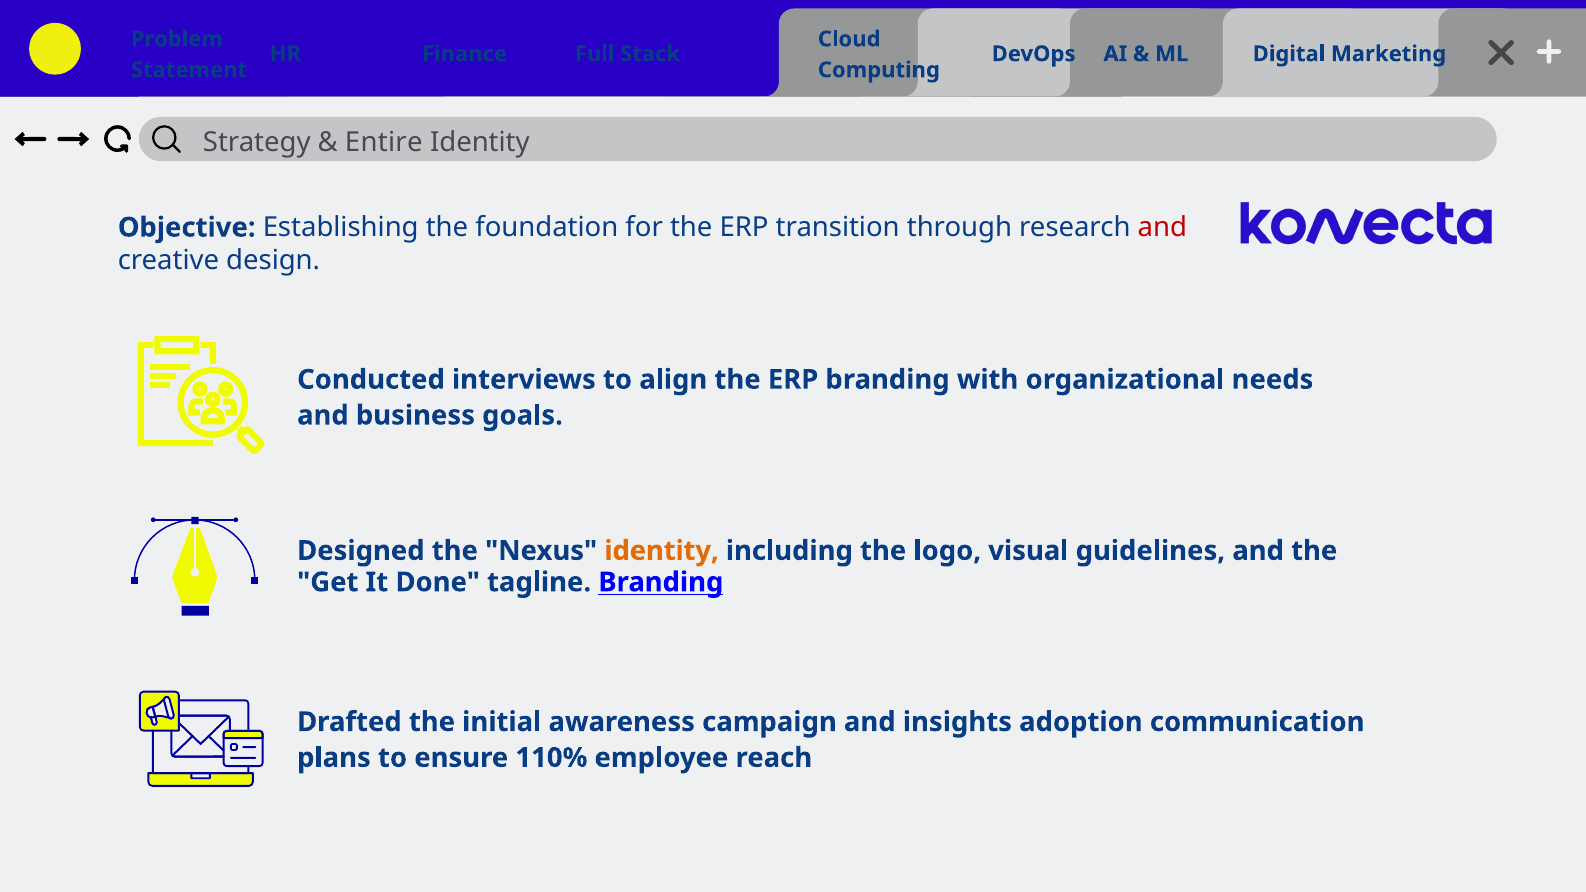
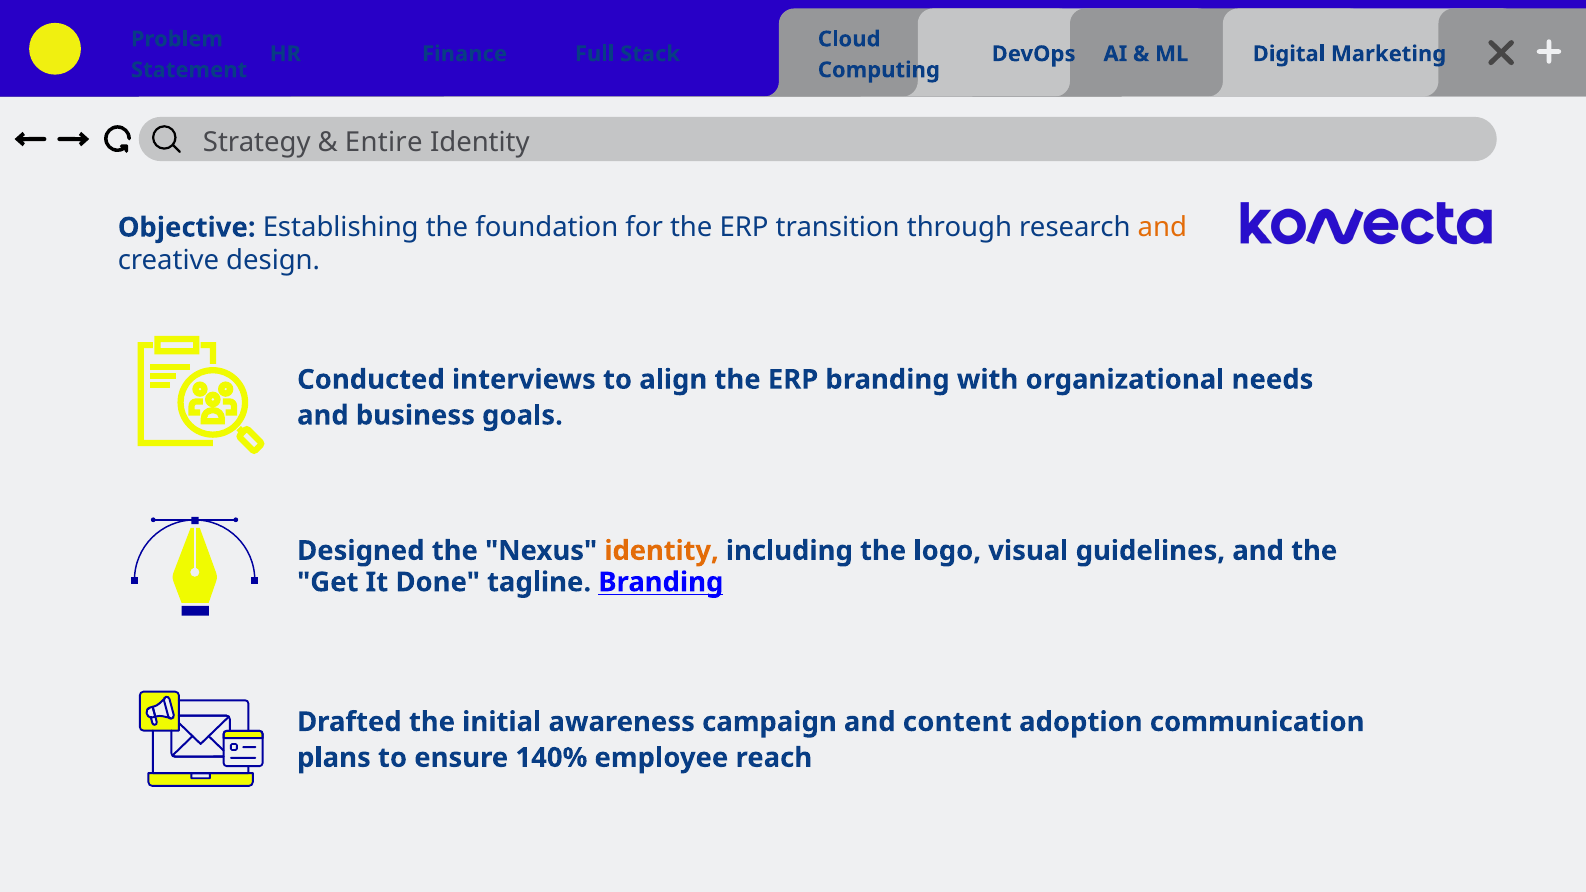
and at (1162, 228) colour: red -> orange
insights: insights -> content
110%: 110% -> 140%
